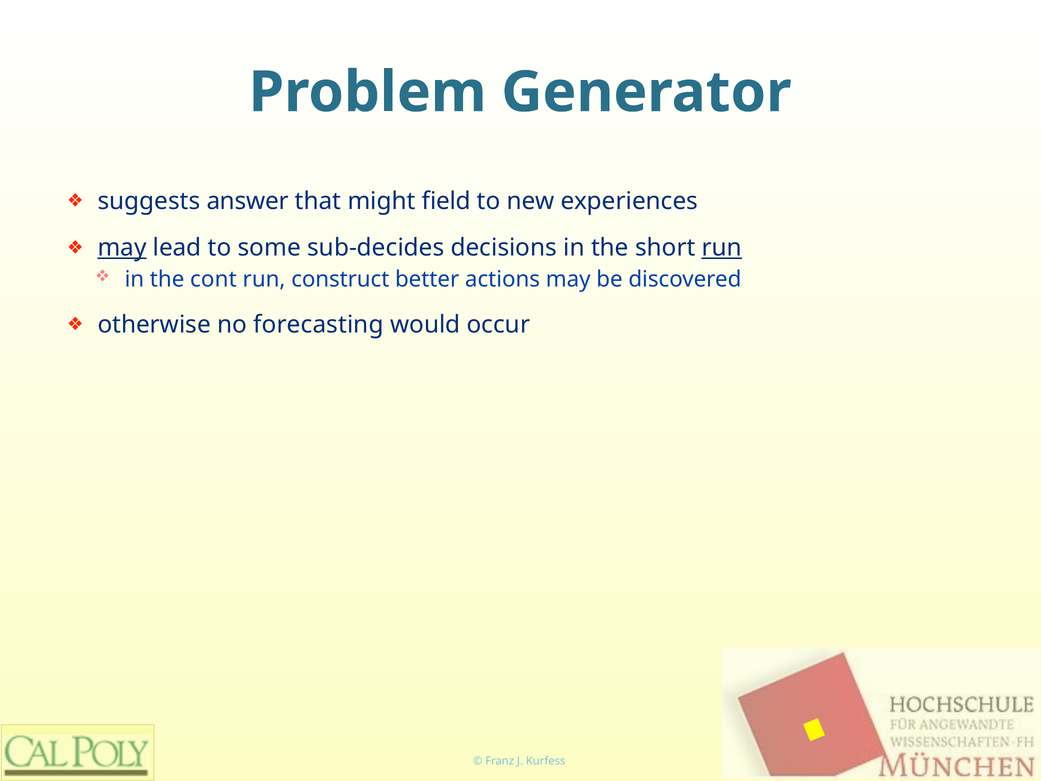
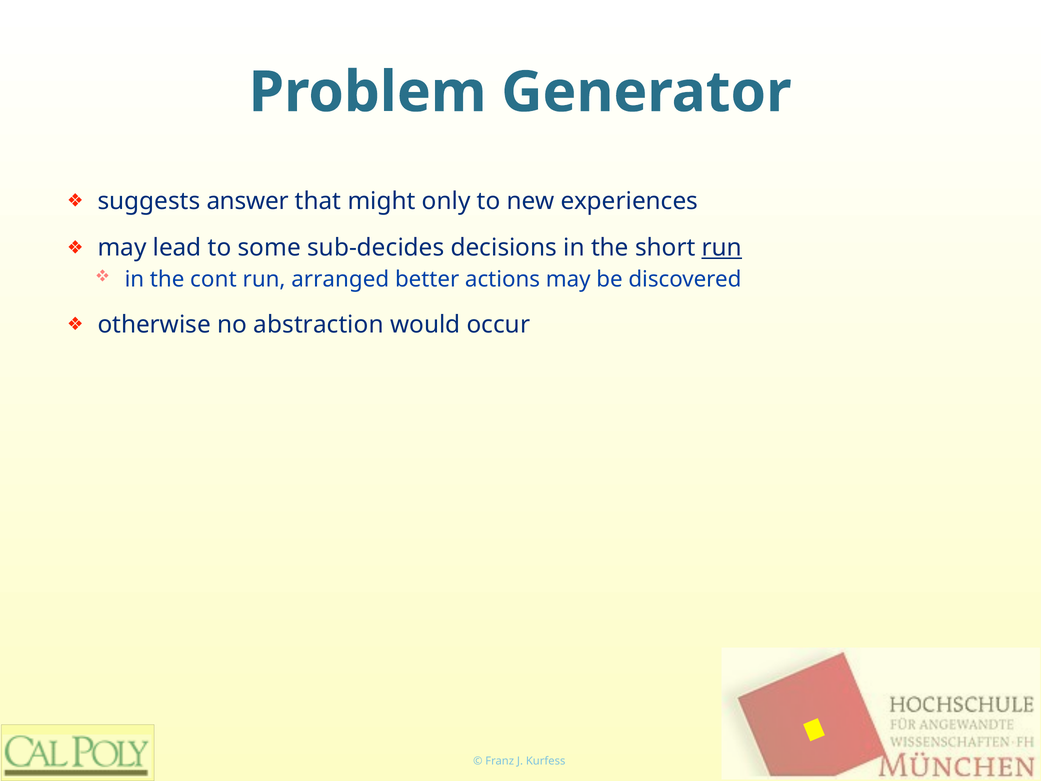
field: field -> only
may at (122, 248) underline: present -> none
construct: construct -> arranged
forecasting: forecasting -> abstraction
